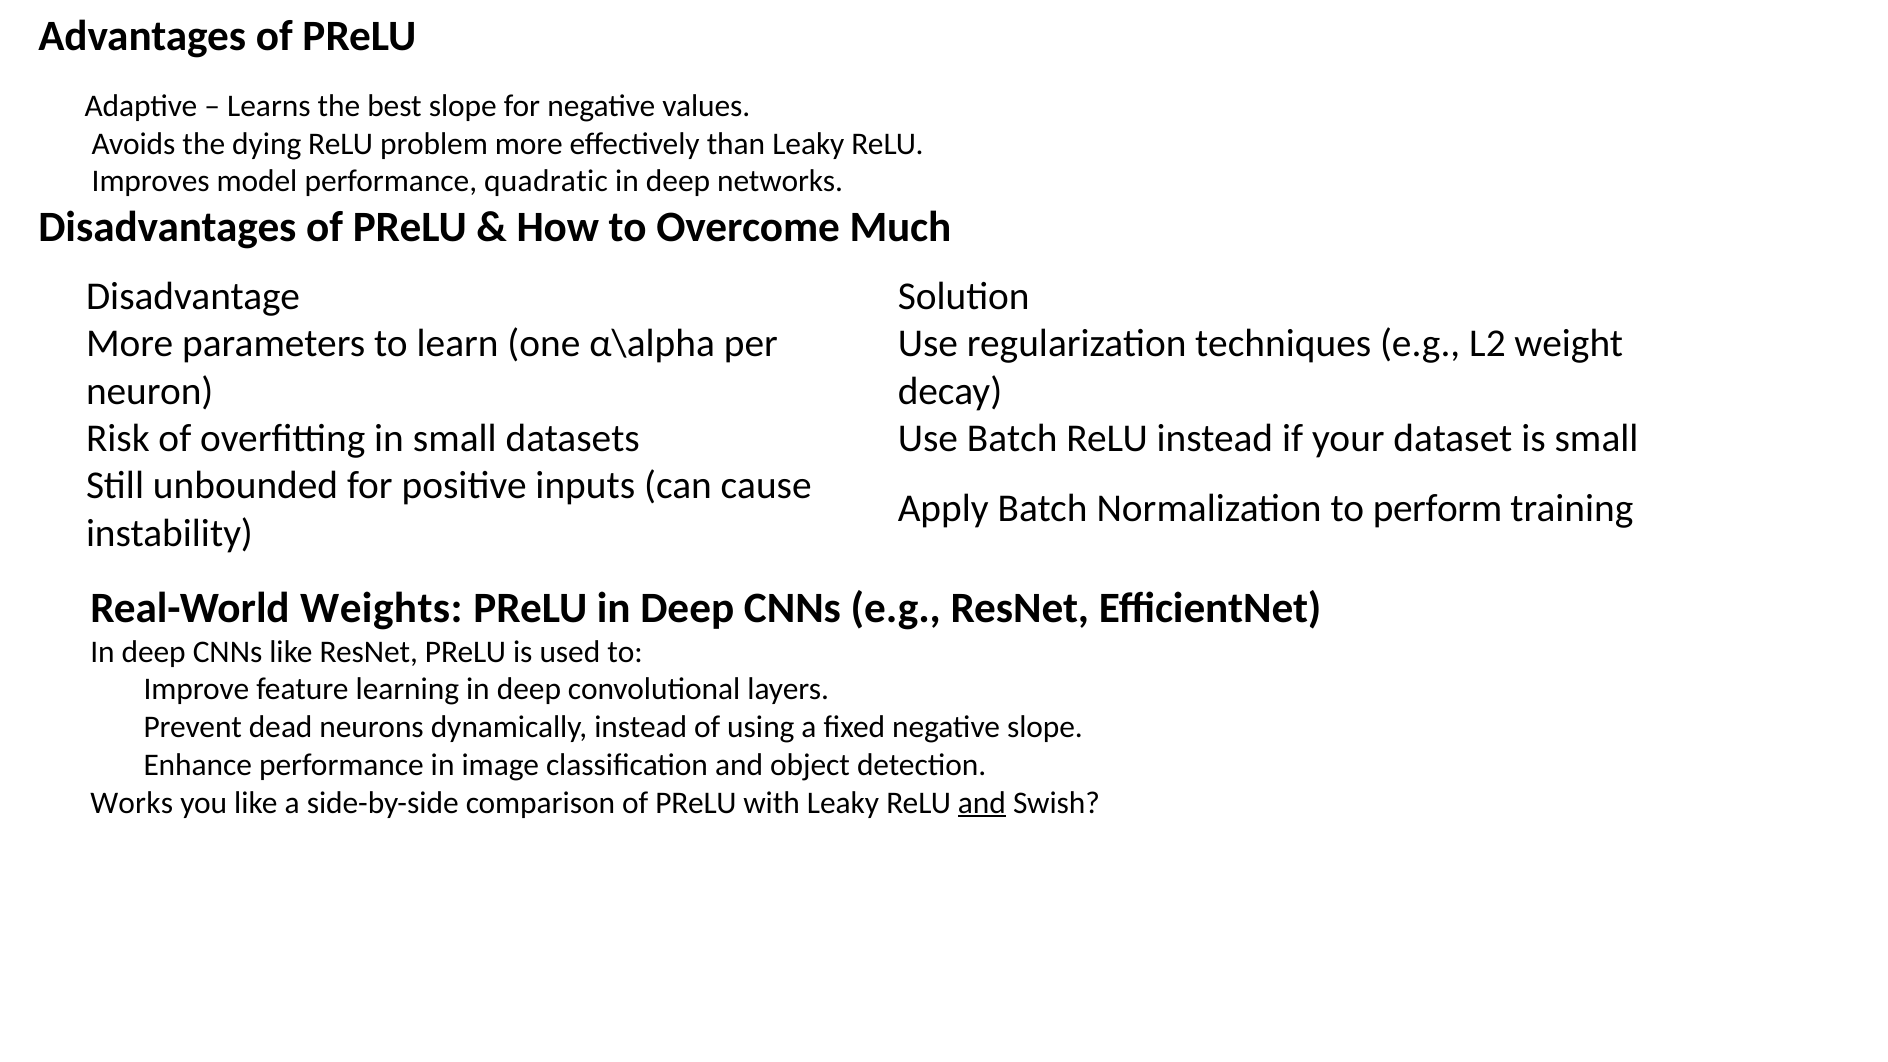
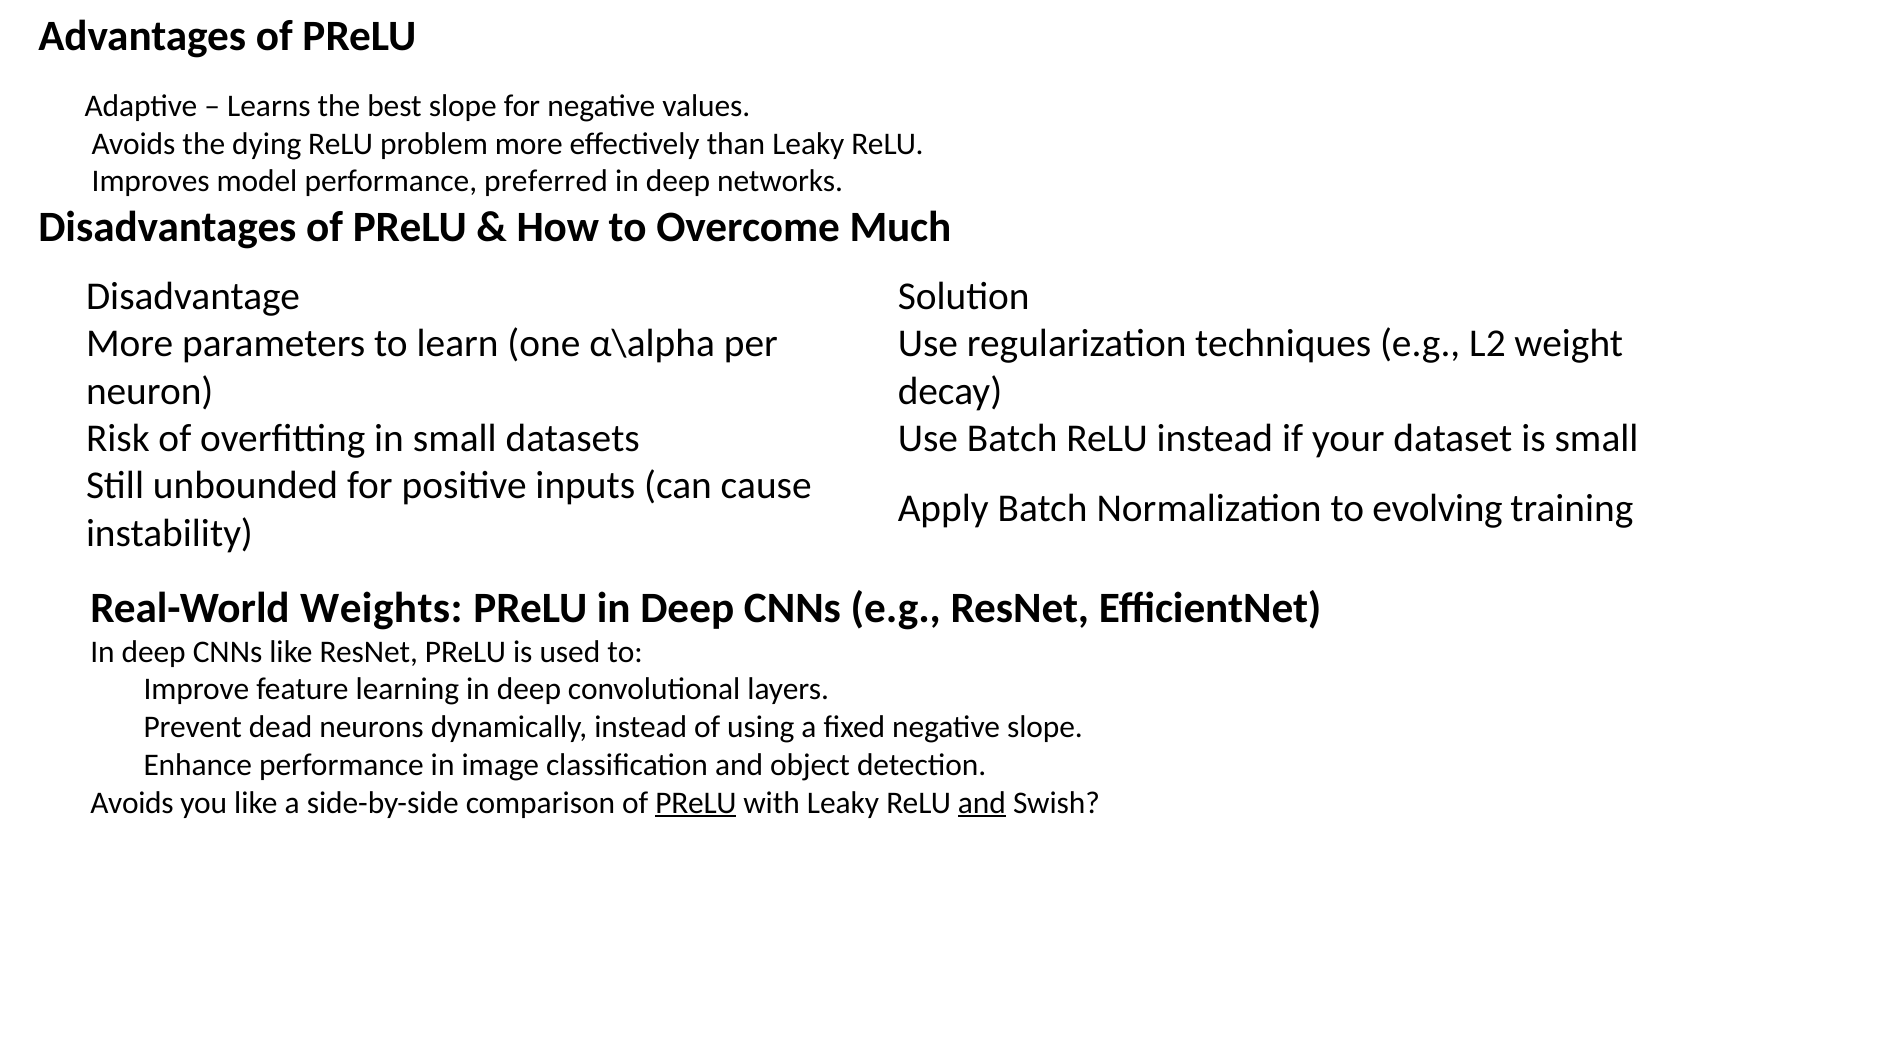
quadratic: quadratic -> preferred
perform: perform -> evolving
Works: Works -> Avoids
PReLU at (696, 803) underline: none -> present
